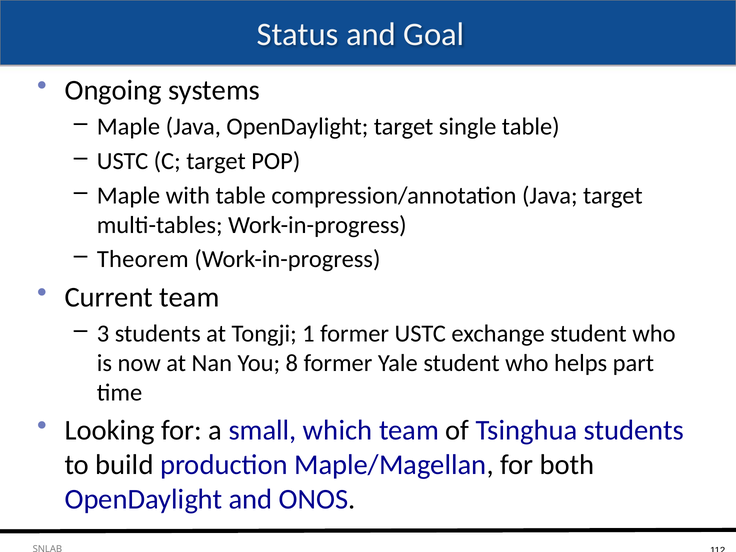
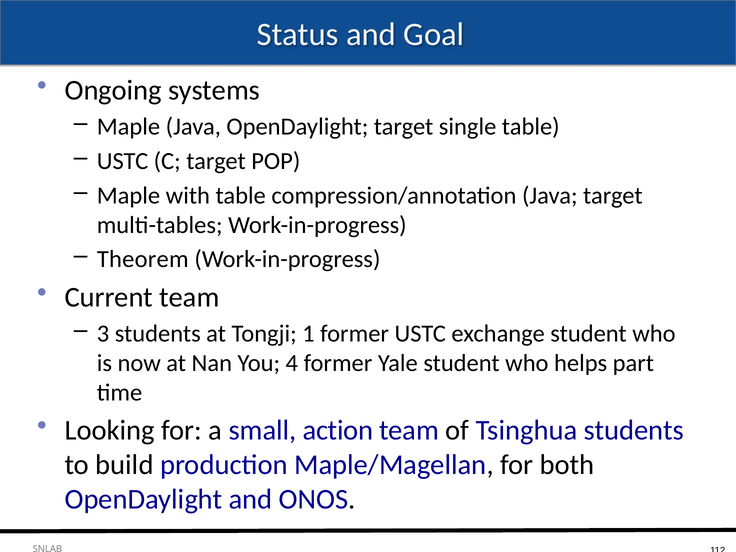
8: 8 -> 4
which: which -> action
